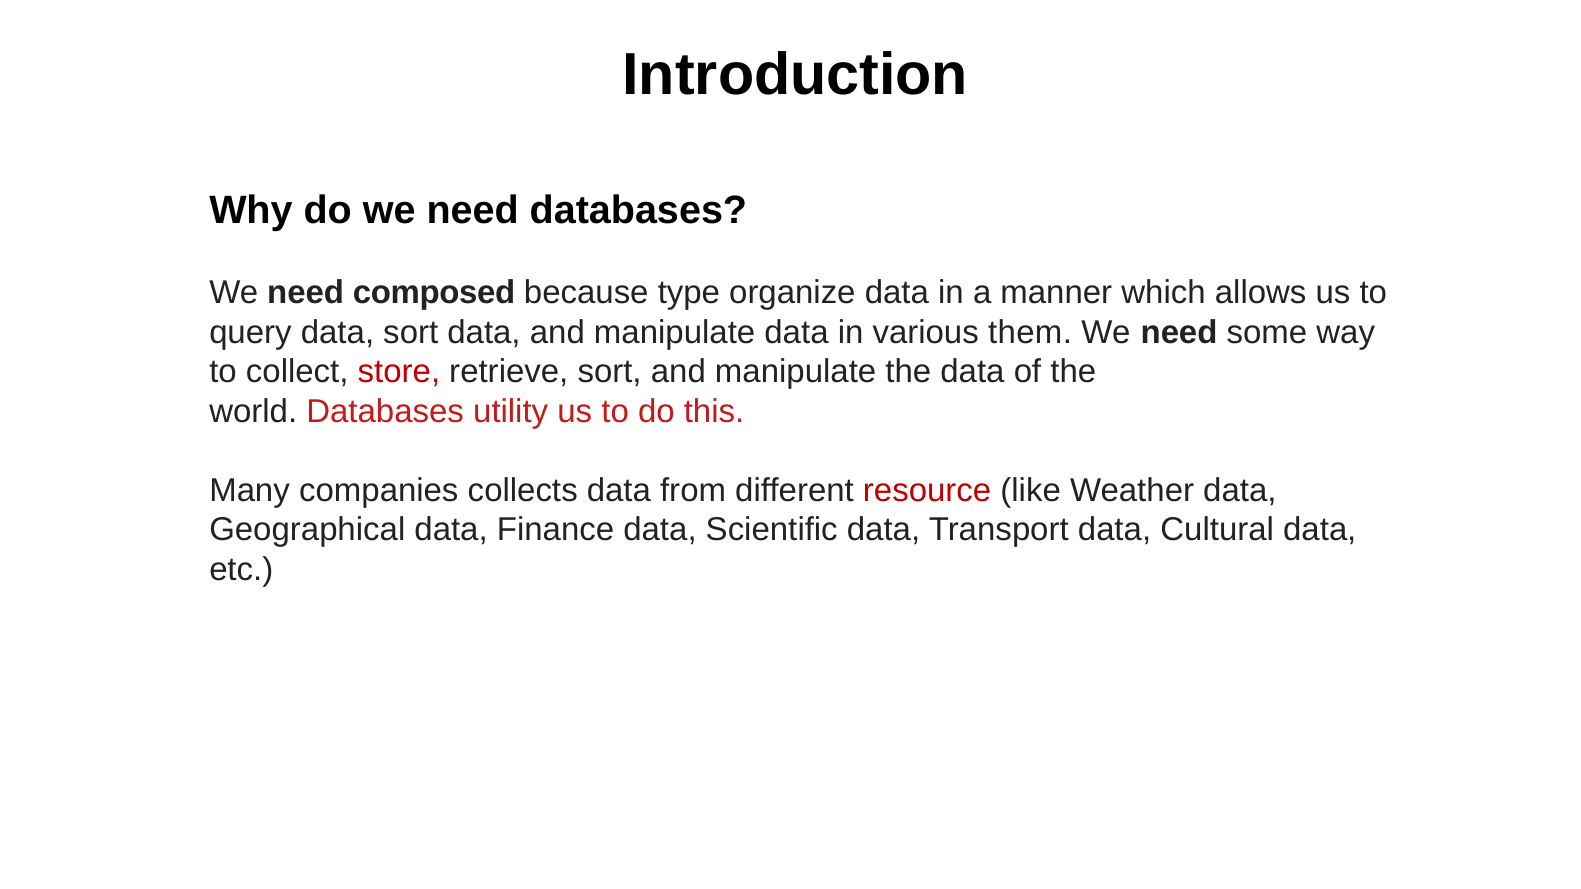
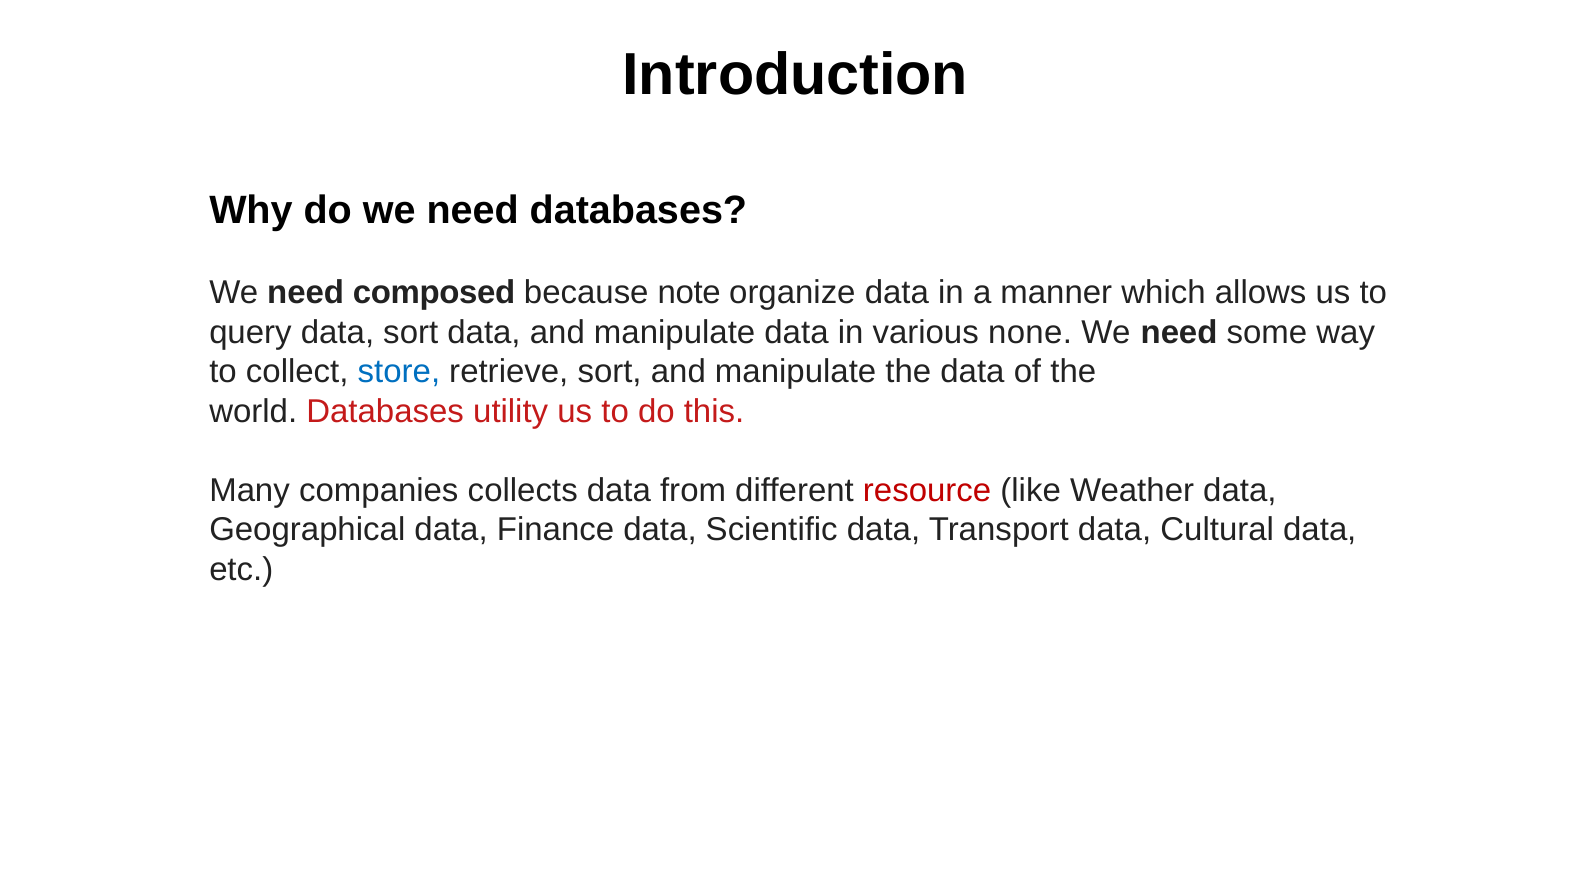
type: type -> note
them: them -> none
store colour: red -> blue
